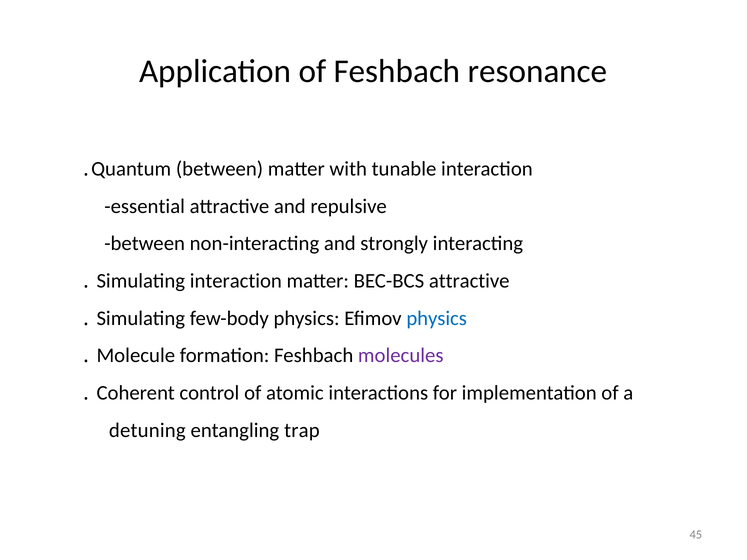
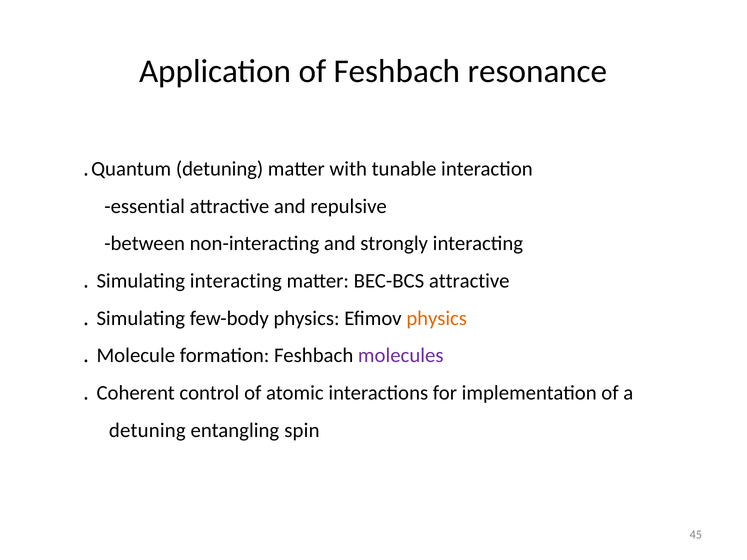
Quantum between: between -> detuning
Simulating interaction: interaction -> interacting
physics at (437, 318) colour: blue -> orange
trap: trap -> spin
